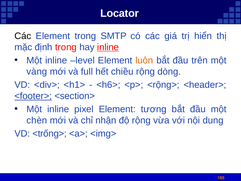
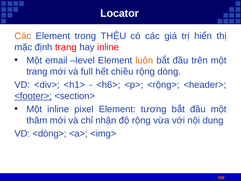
Các at (23, 36) colour: black -> orange
SMTP: SMTP -> THỆU
trong at (66, 47): trong -> trạng
inline at (108, 47) underline: present -> none
inline at (56, 60): inline -> email
vàng: vàng -> trang
chèn: chèn -> thăm
<trống>: <trống> -> <dòng>
